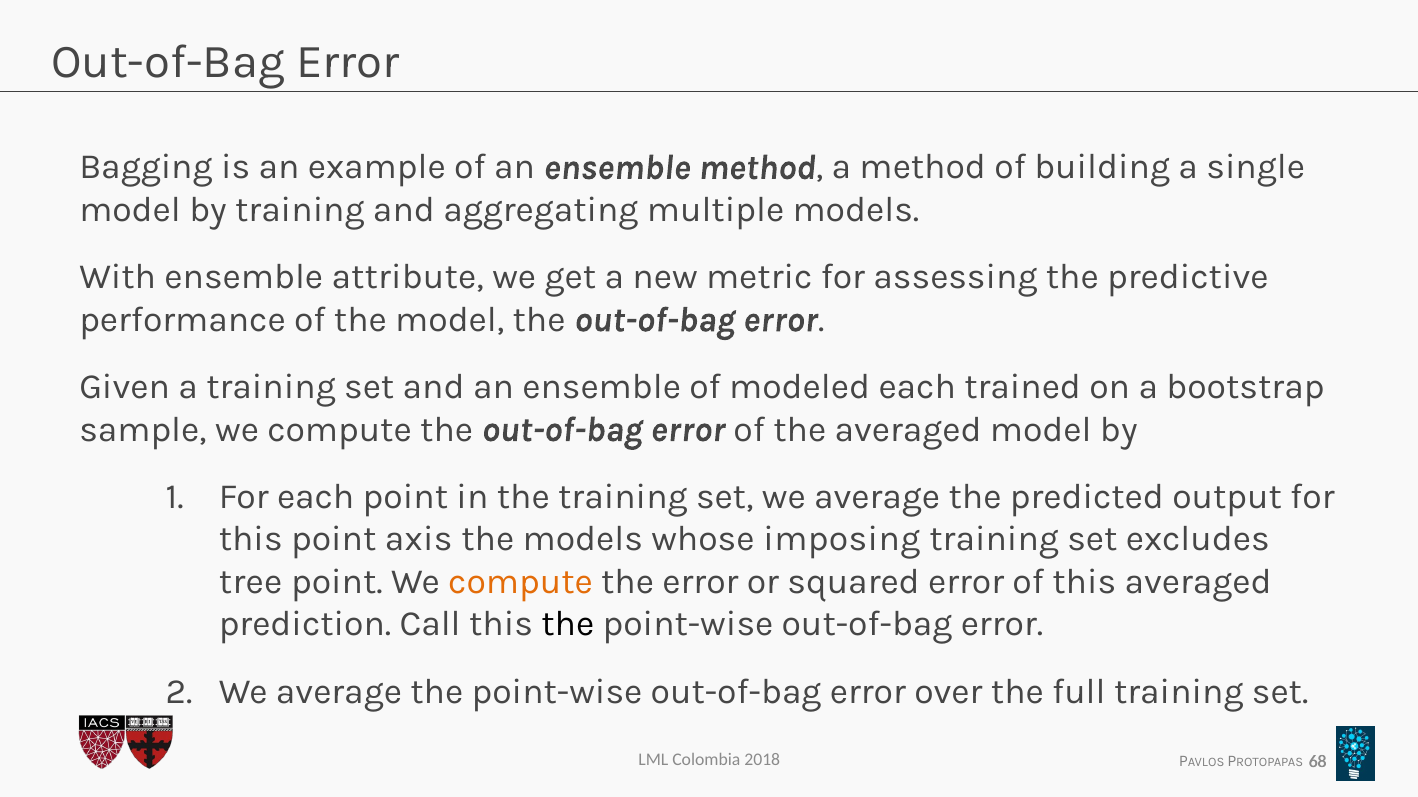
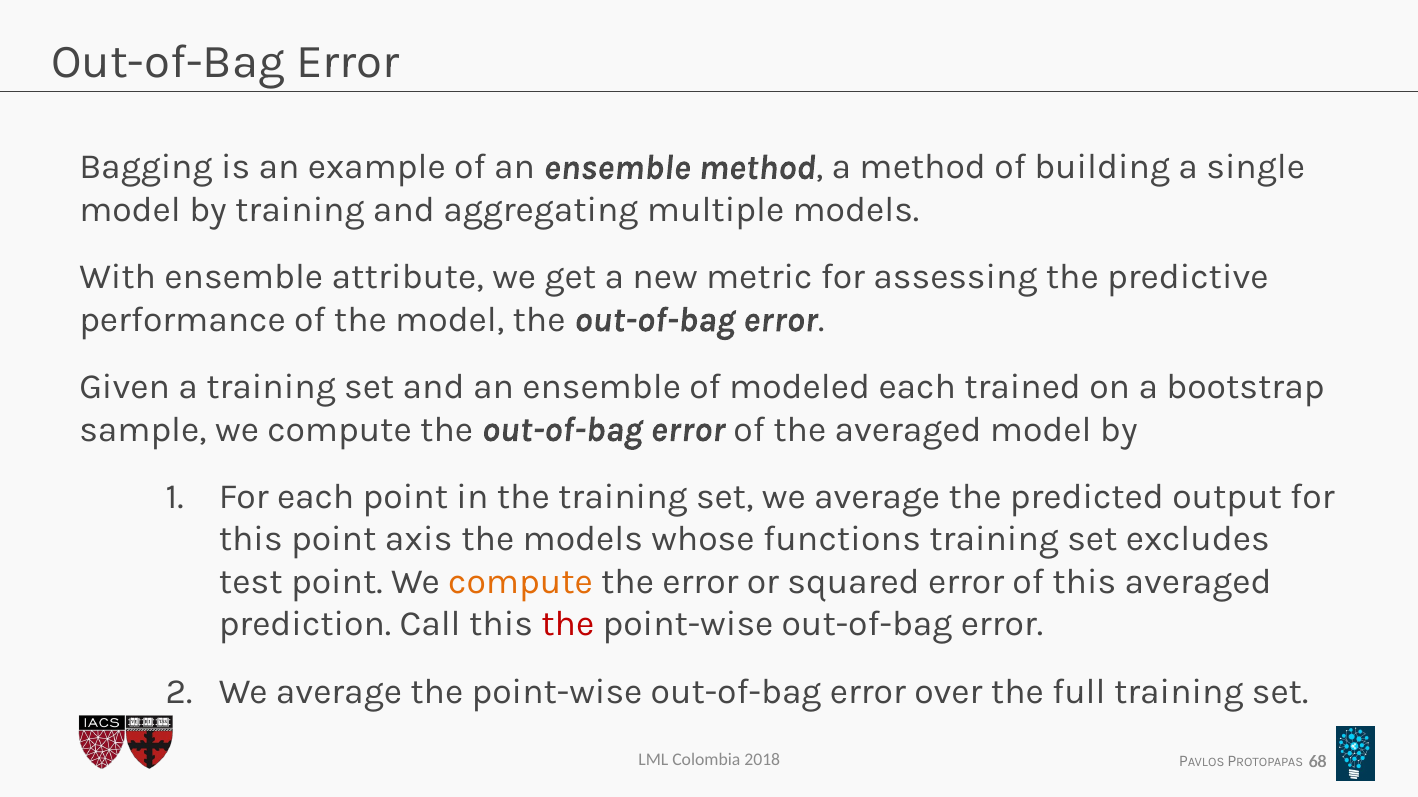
imposing: imposing -> functions
tree: tree -> test
the at (568, 625) colour: black -> red
